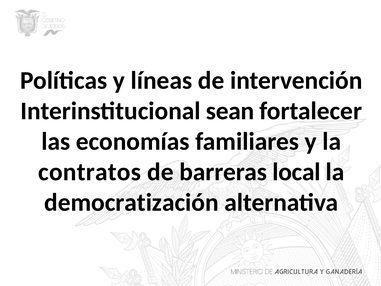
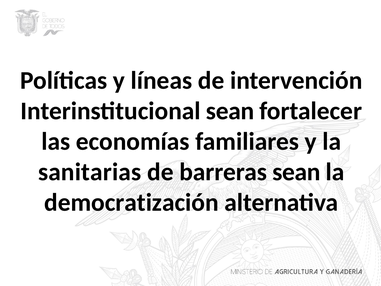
contratos: contratos -> sanitarias
barreras local: local -> sean
